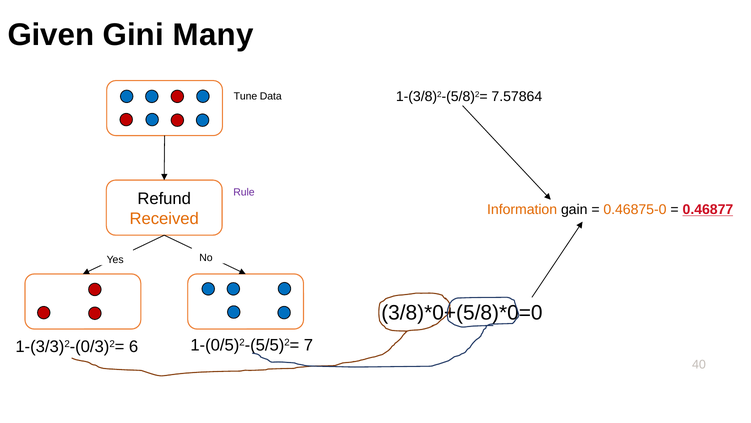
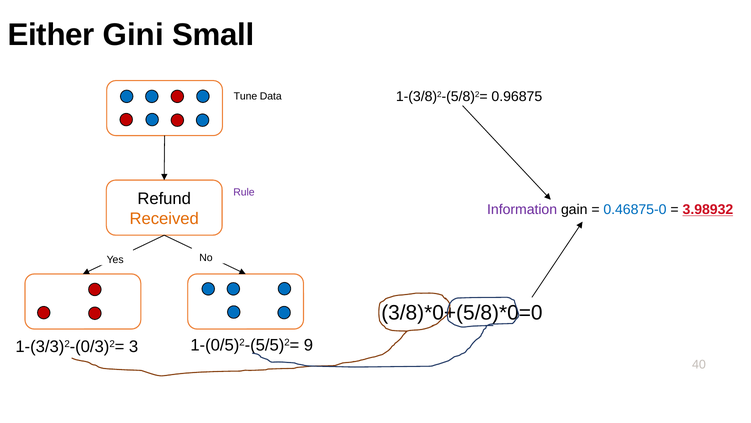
Given: Given -> Either
Many: Many -> Small
7.57864: 7.57864 -> 0.96875
Information colour: orange -> purple
0.46875-0 colour: orange -> blue
0.46877: 0.46877 -> 3.98932
6: 6 -> 3
7: 7 -> 9
